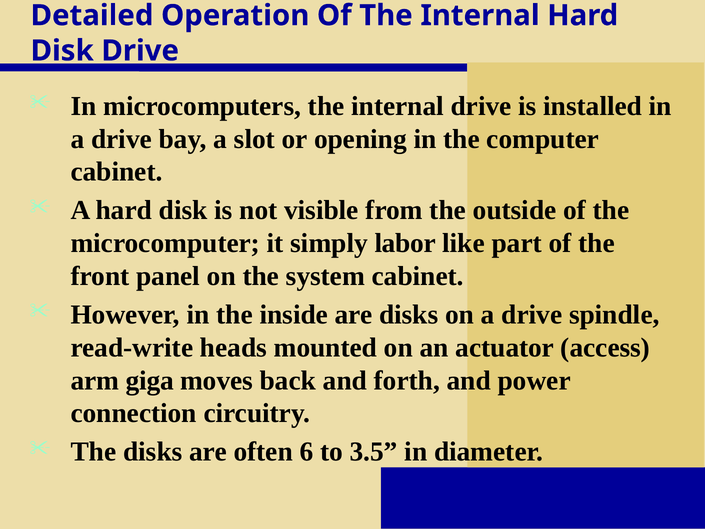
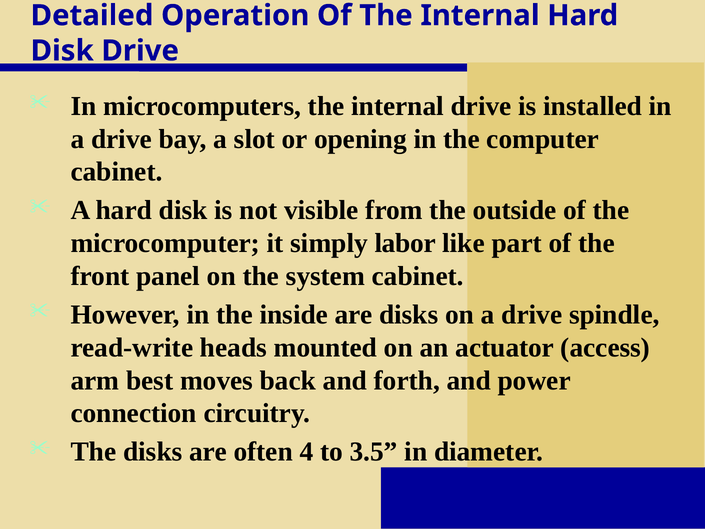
giga: giga -> best
6: 6 -> 4
